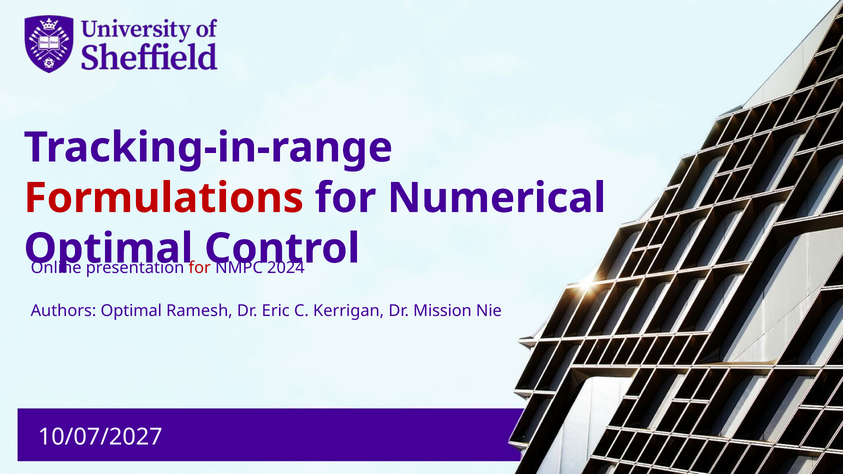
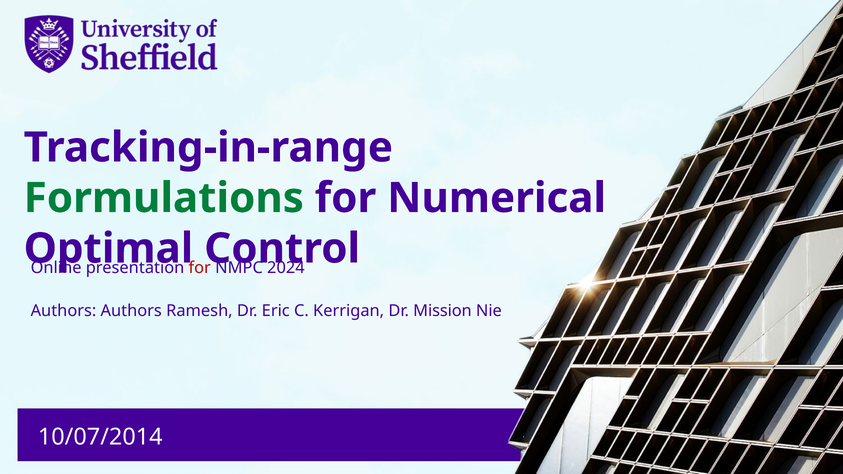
Formulations colour: red -> green
Authors Optimal: Optimal -> Authors
10/07/2027: 10/07/2027 -> 10/07/2014
